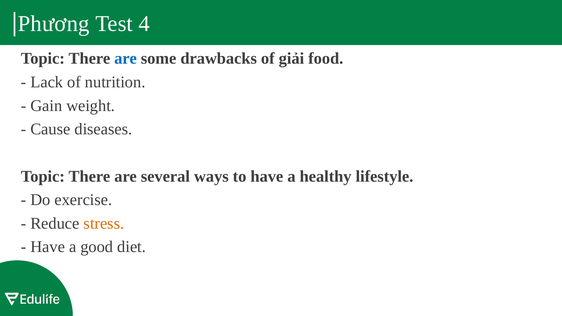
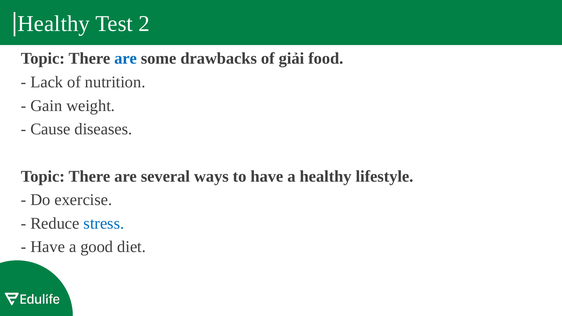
Phương at (54, 24): Phương -> Healthy
4: 4 -> 2
stress colour: orange -> blue
